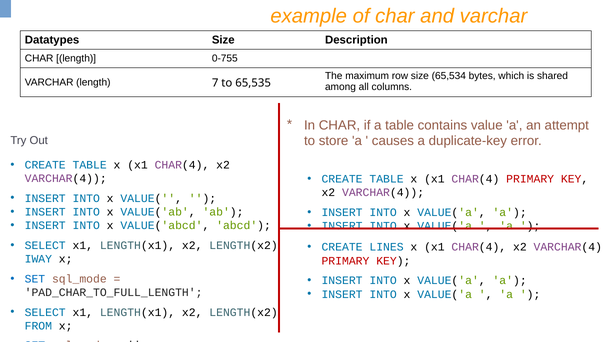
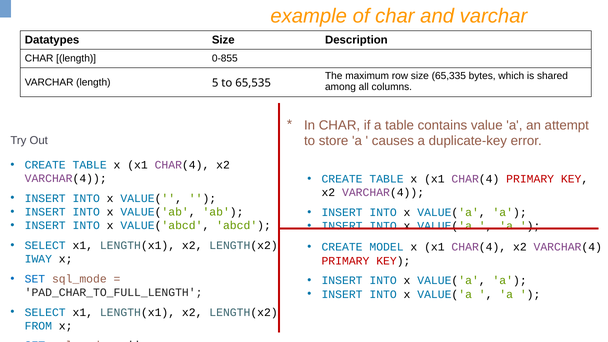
0-755: 0-755 -> 0-855
65,534: 65,534 -> 65,335
7: 7 -> 5
LINES: LINES -> MODEL
